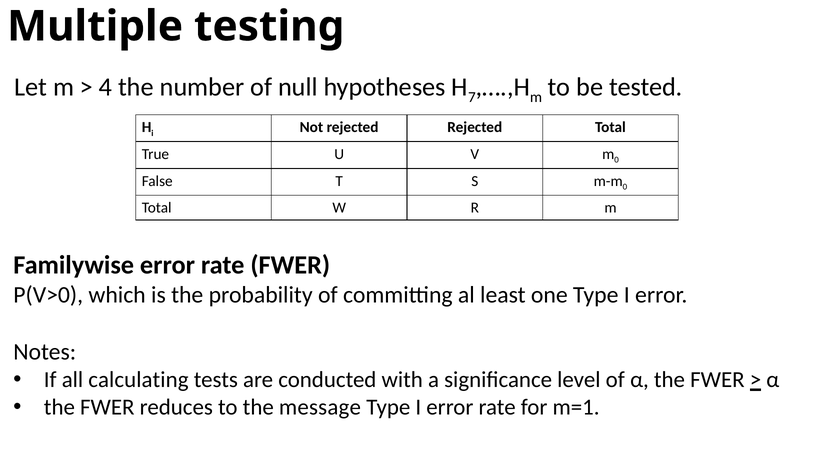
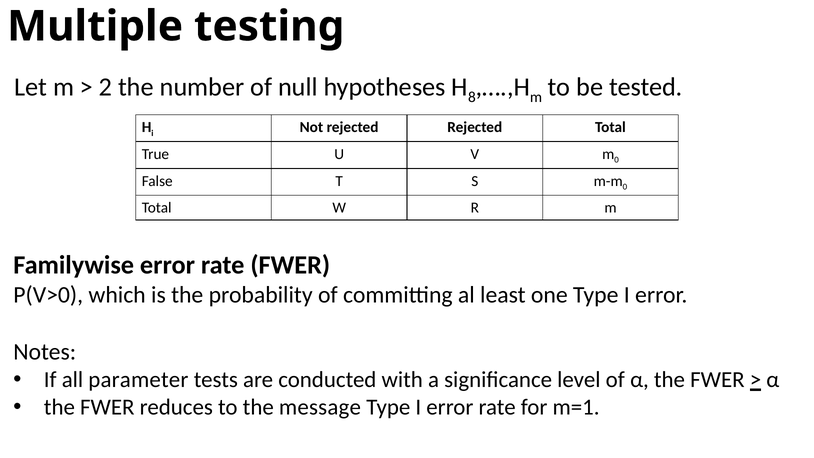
4: 4 -> 2
7: 7 -> 8
calculating: calculating -> parameter
